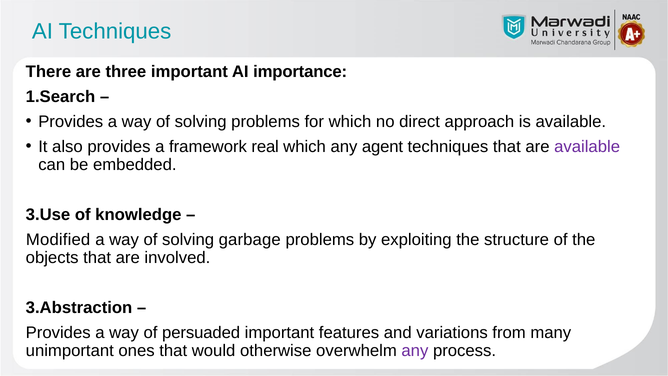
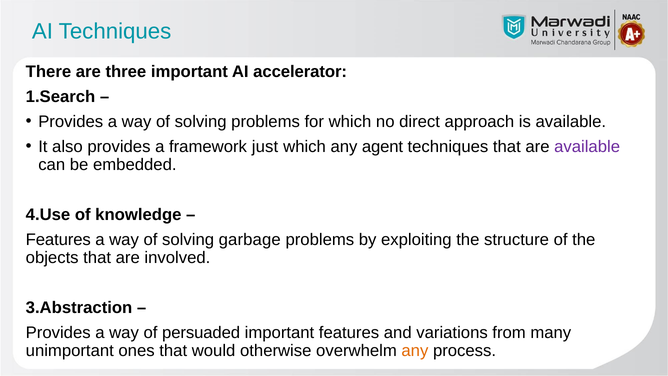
importance: importance -> accelerator
real: real -> just
3.Use: 3.Use -> 4.Use
Modified at (58, 239): Modified -> Features
any at (415, 351) colour: purple -> orange
